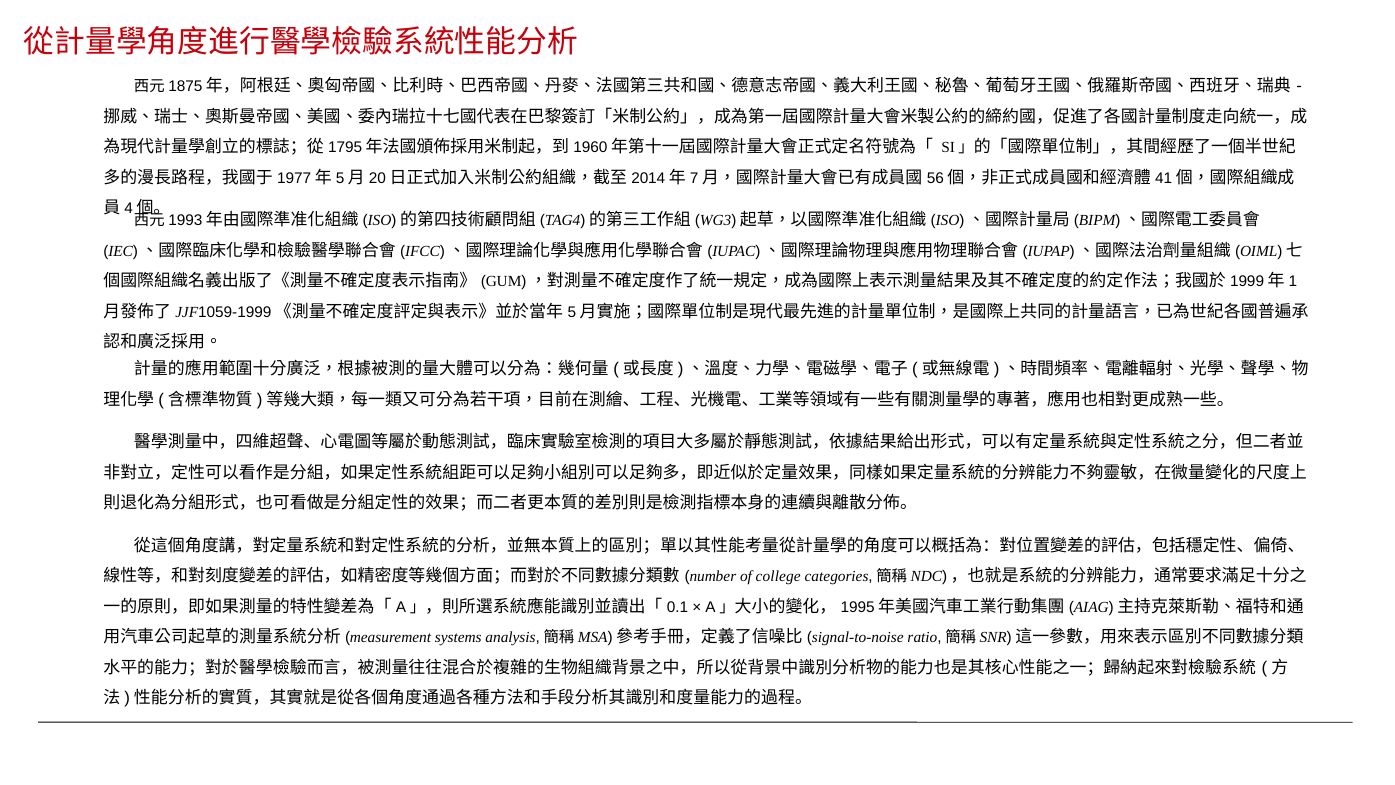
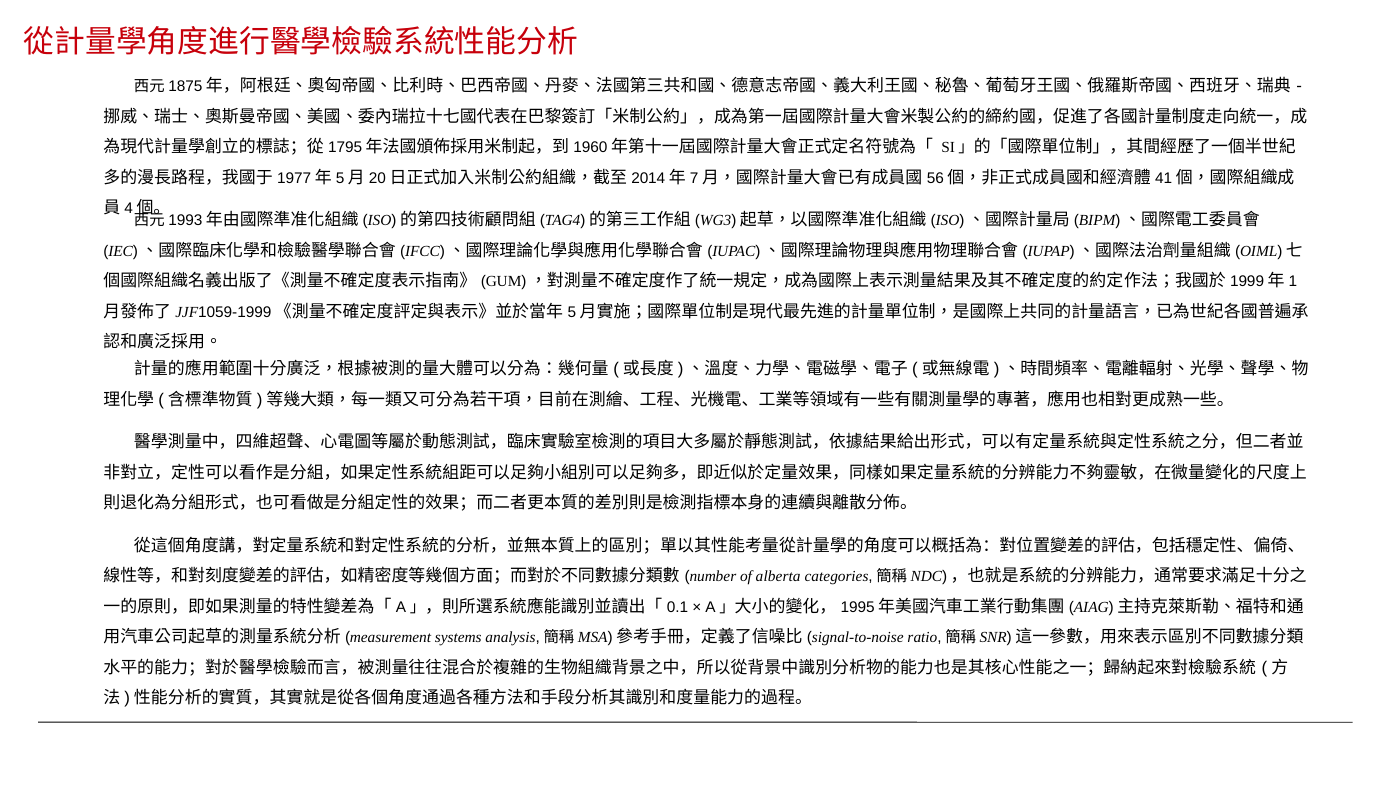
college: college -> alberta
